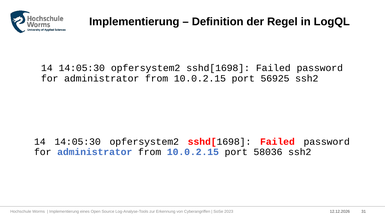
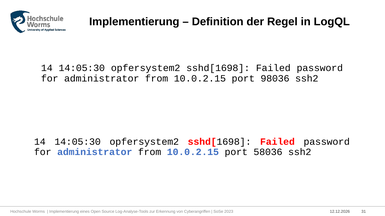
56925: 56925 -> 98036
